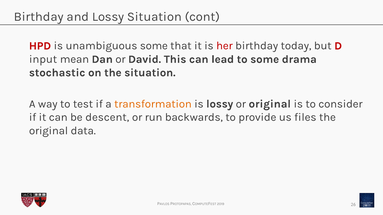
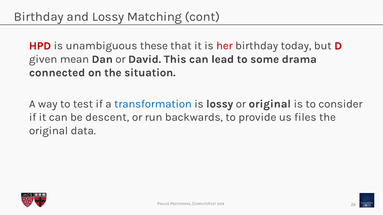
Lossy Situation: Situation -> Matching
unambiguous some: some -> these
input: input -> given
stochastic: stochastic -> connected
transformation colour: orange -> blue
